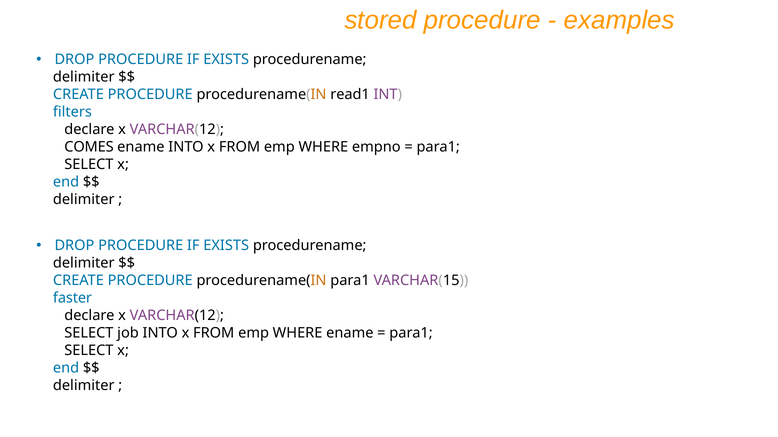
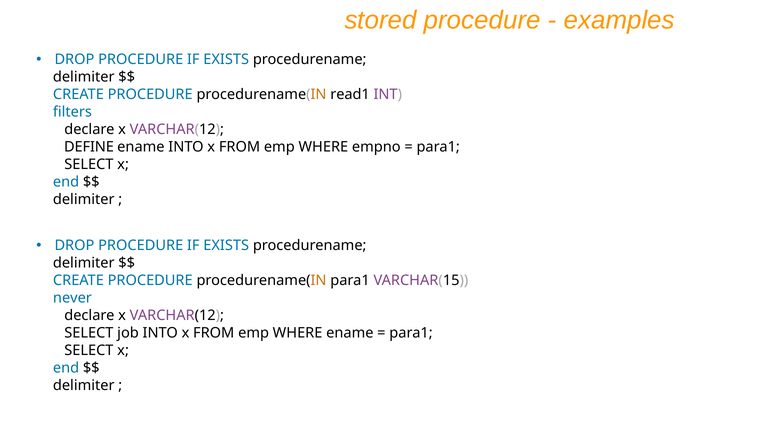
COMES: COMES -> DEFINE
faster: faster -> never
